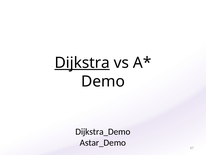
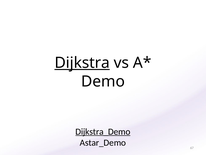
Dijkstra_Demo underline: none -> present
